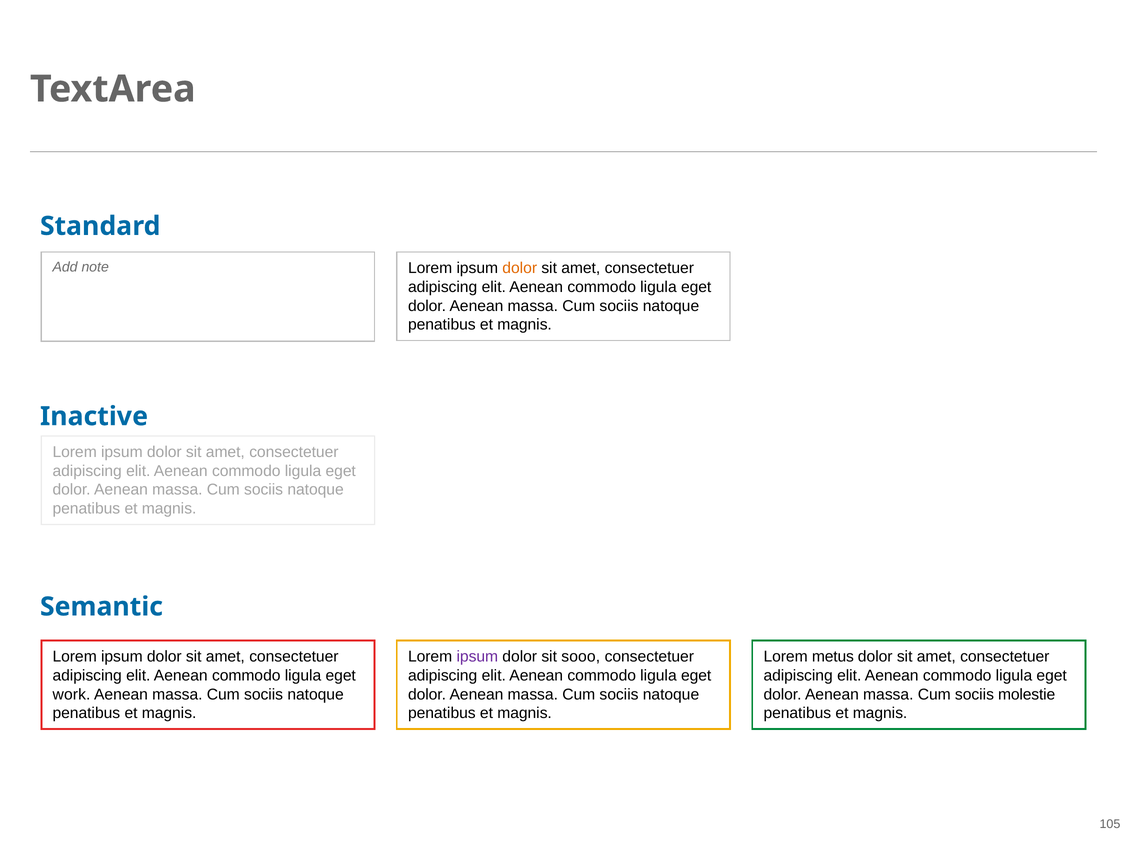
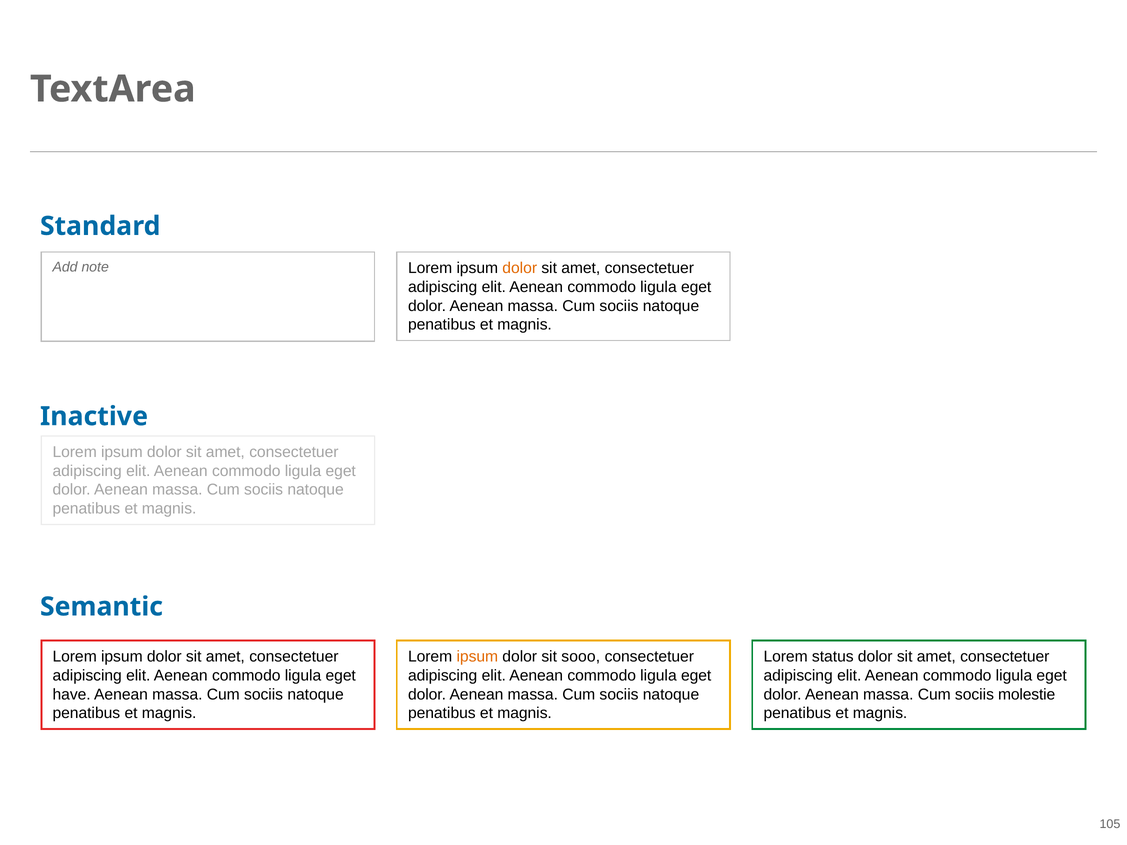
ipsum at (477, 657) colour: purple -> orange
metus: metus -> status
work: work -> have
